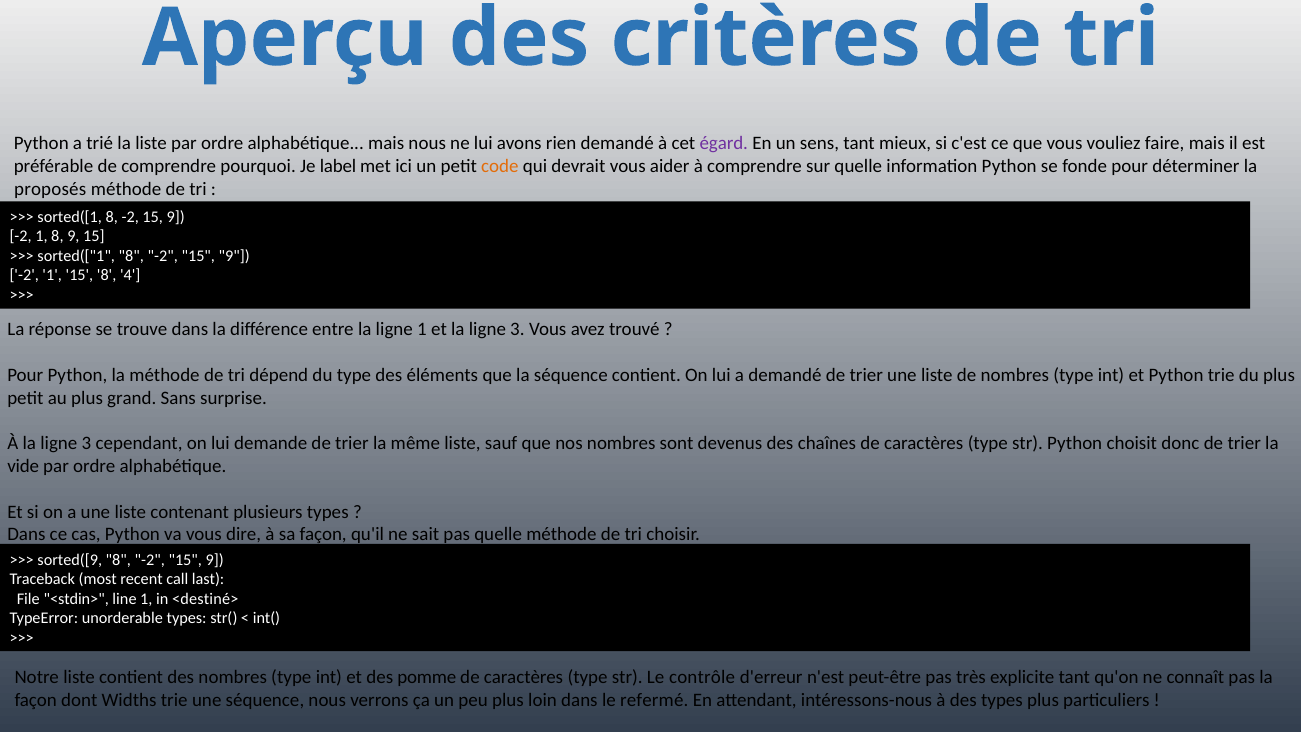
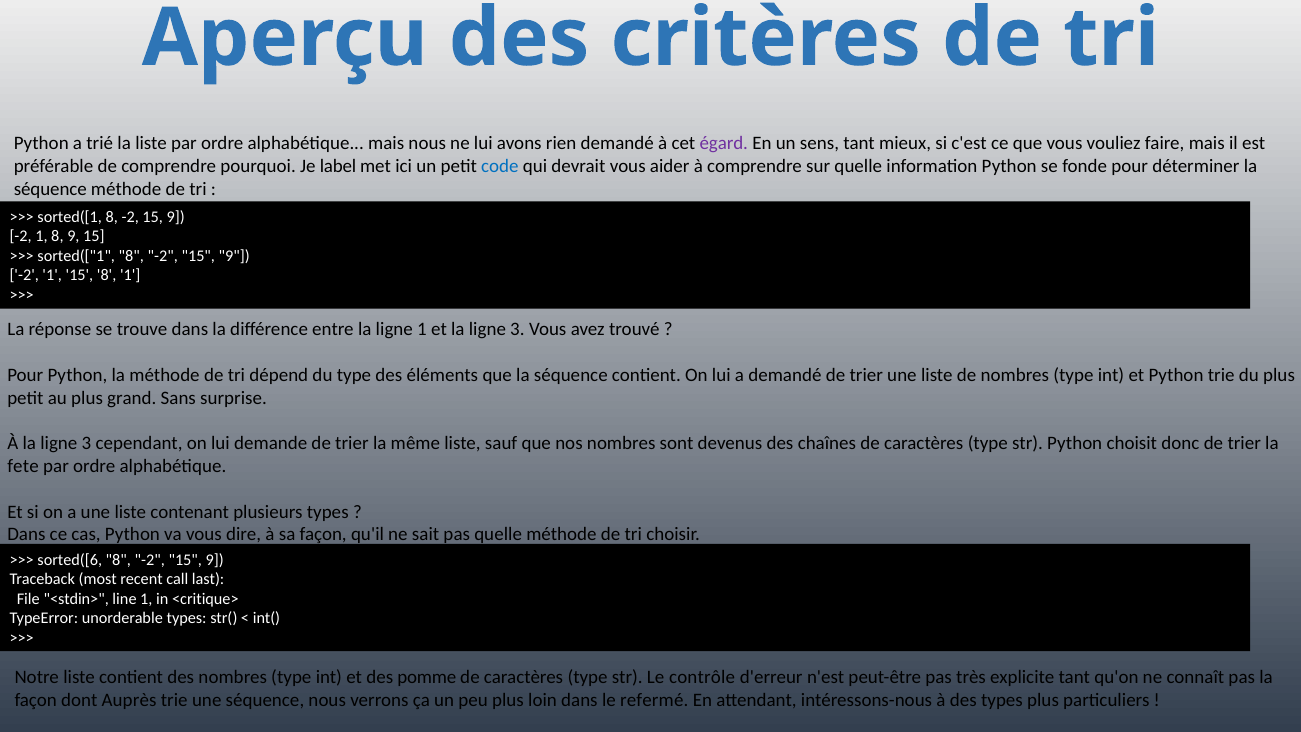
code colour: orange -> blue
proposés at (50, 189): proposés -> séquence
8 4: 4 -> 1
vide: vide -> fete
sorted([9: sorted([9 -> sorted([6
<destiné>: <destiné> -> <critique>
Widths: Widths -> Auprès
